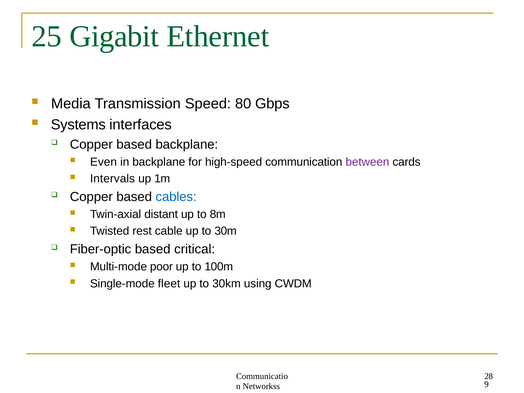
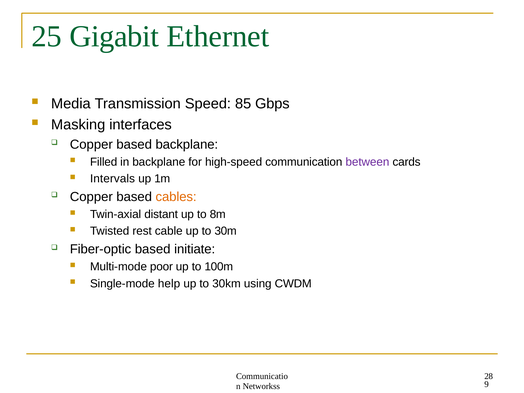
80: 80 -> 85
Systems: Systems -> Masking
Even: Even -> Filled
cables colour: blue -> orange
critical: critical -> initiate
fleet: fleet -> help
